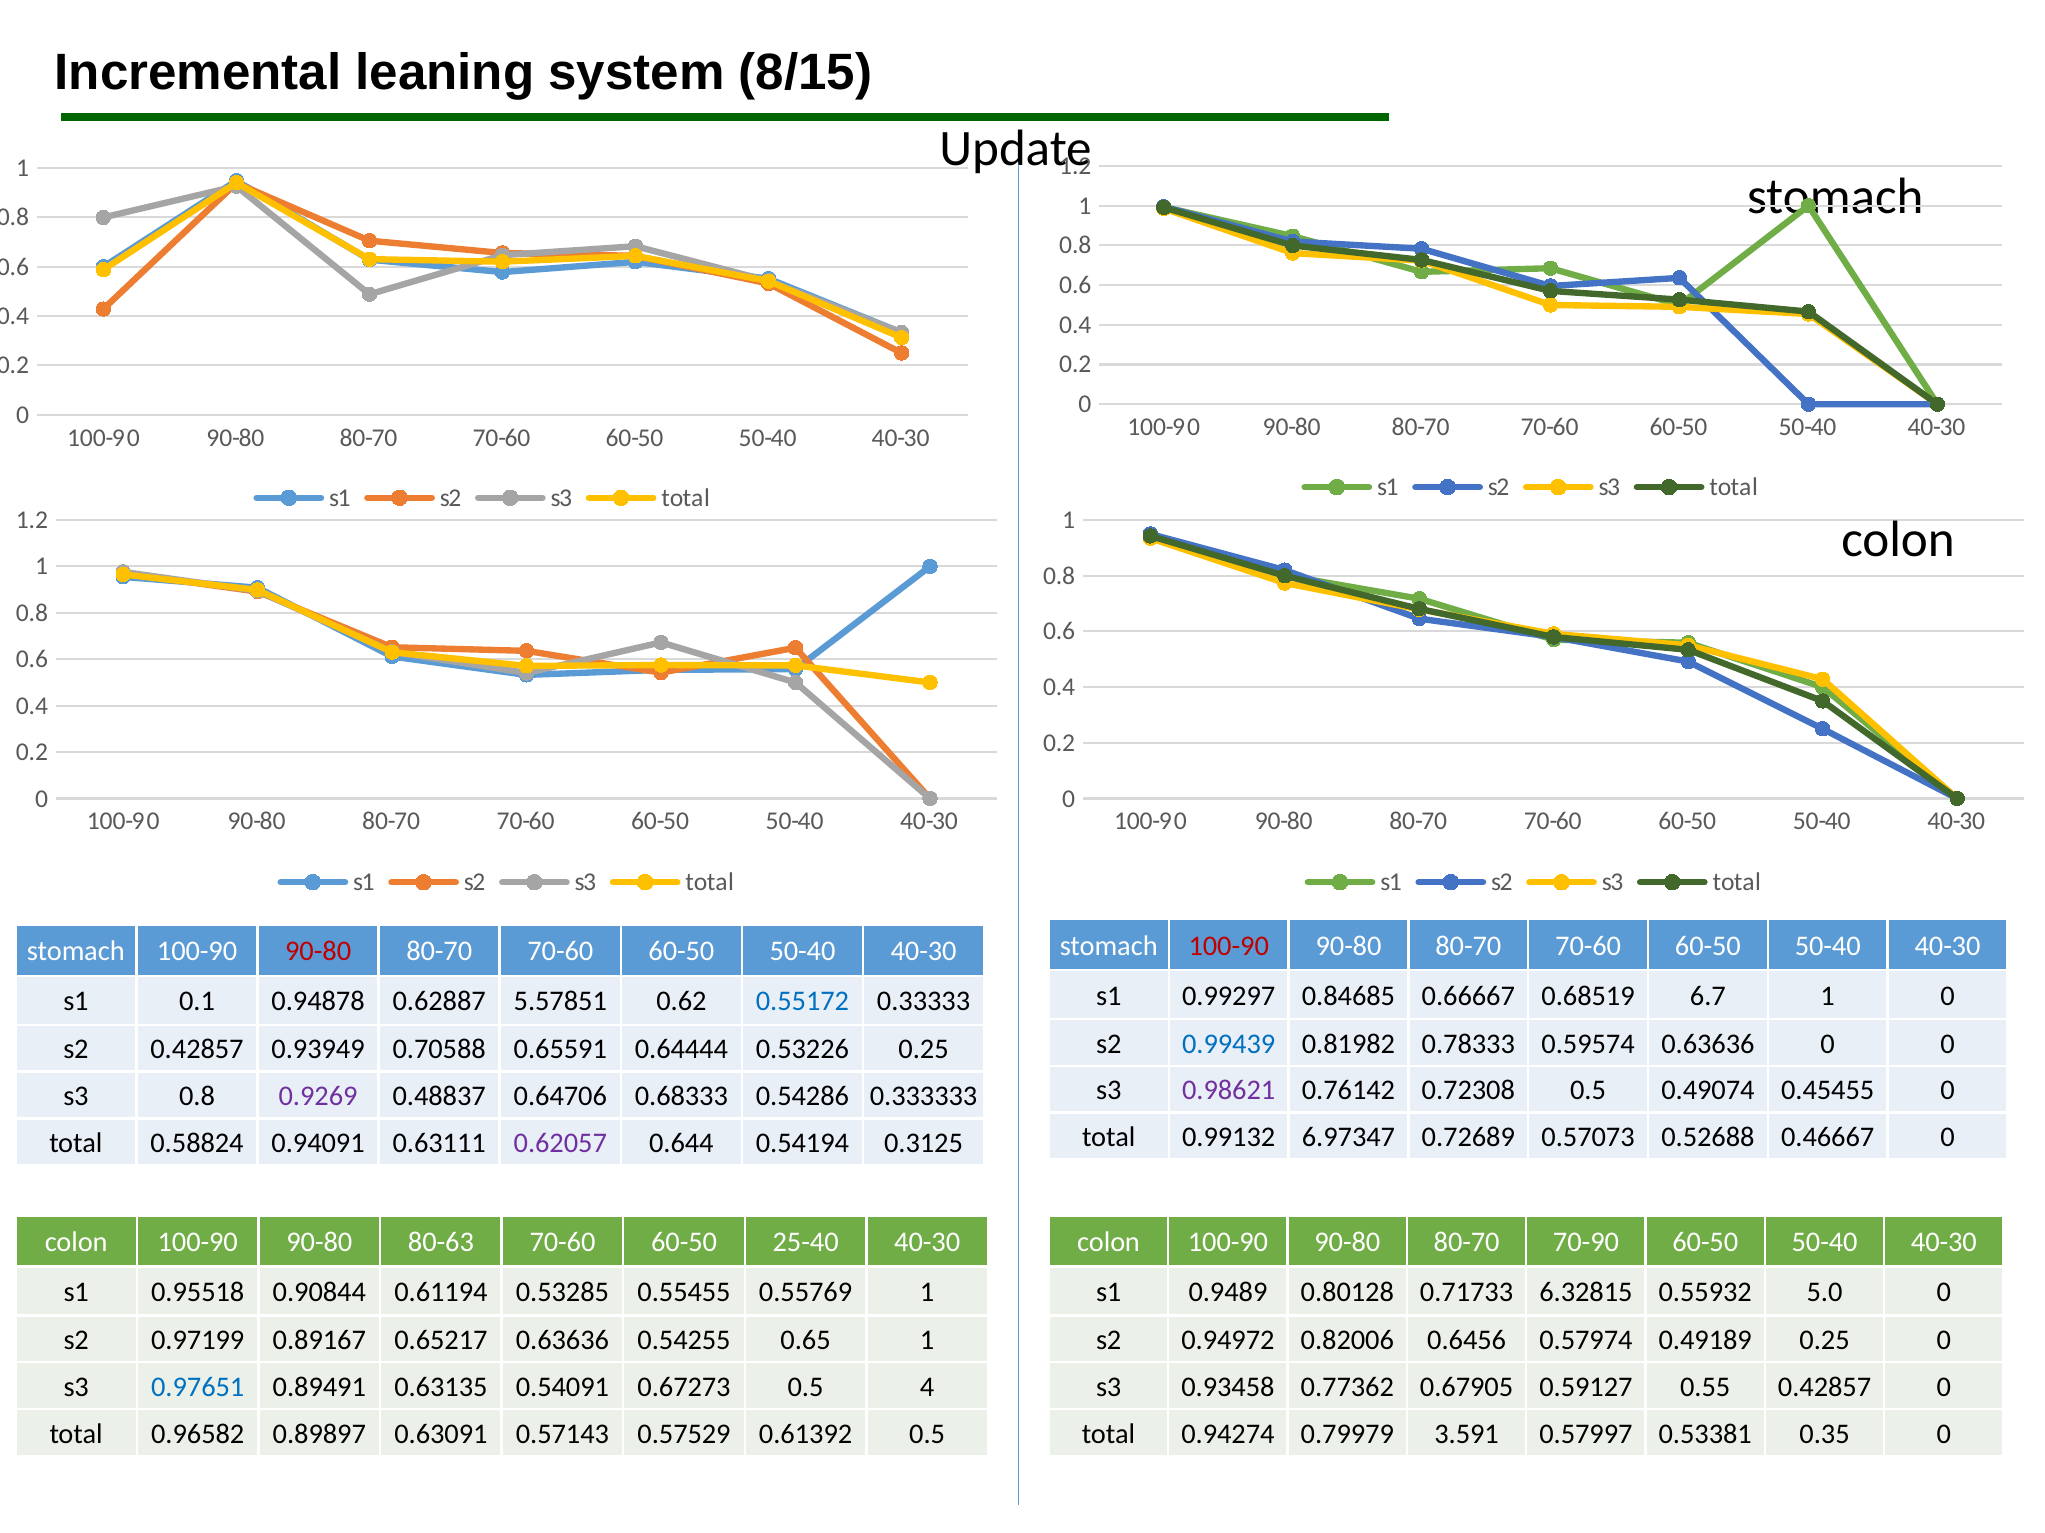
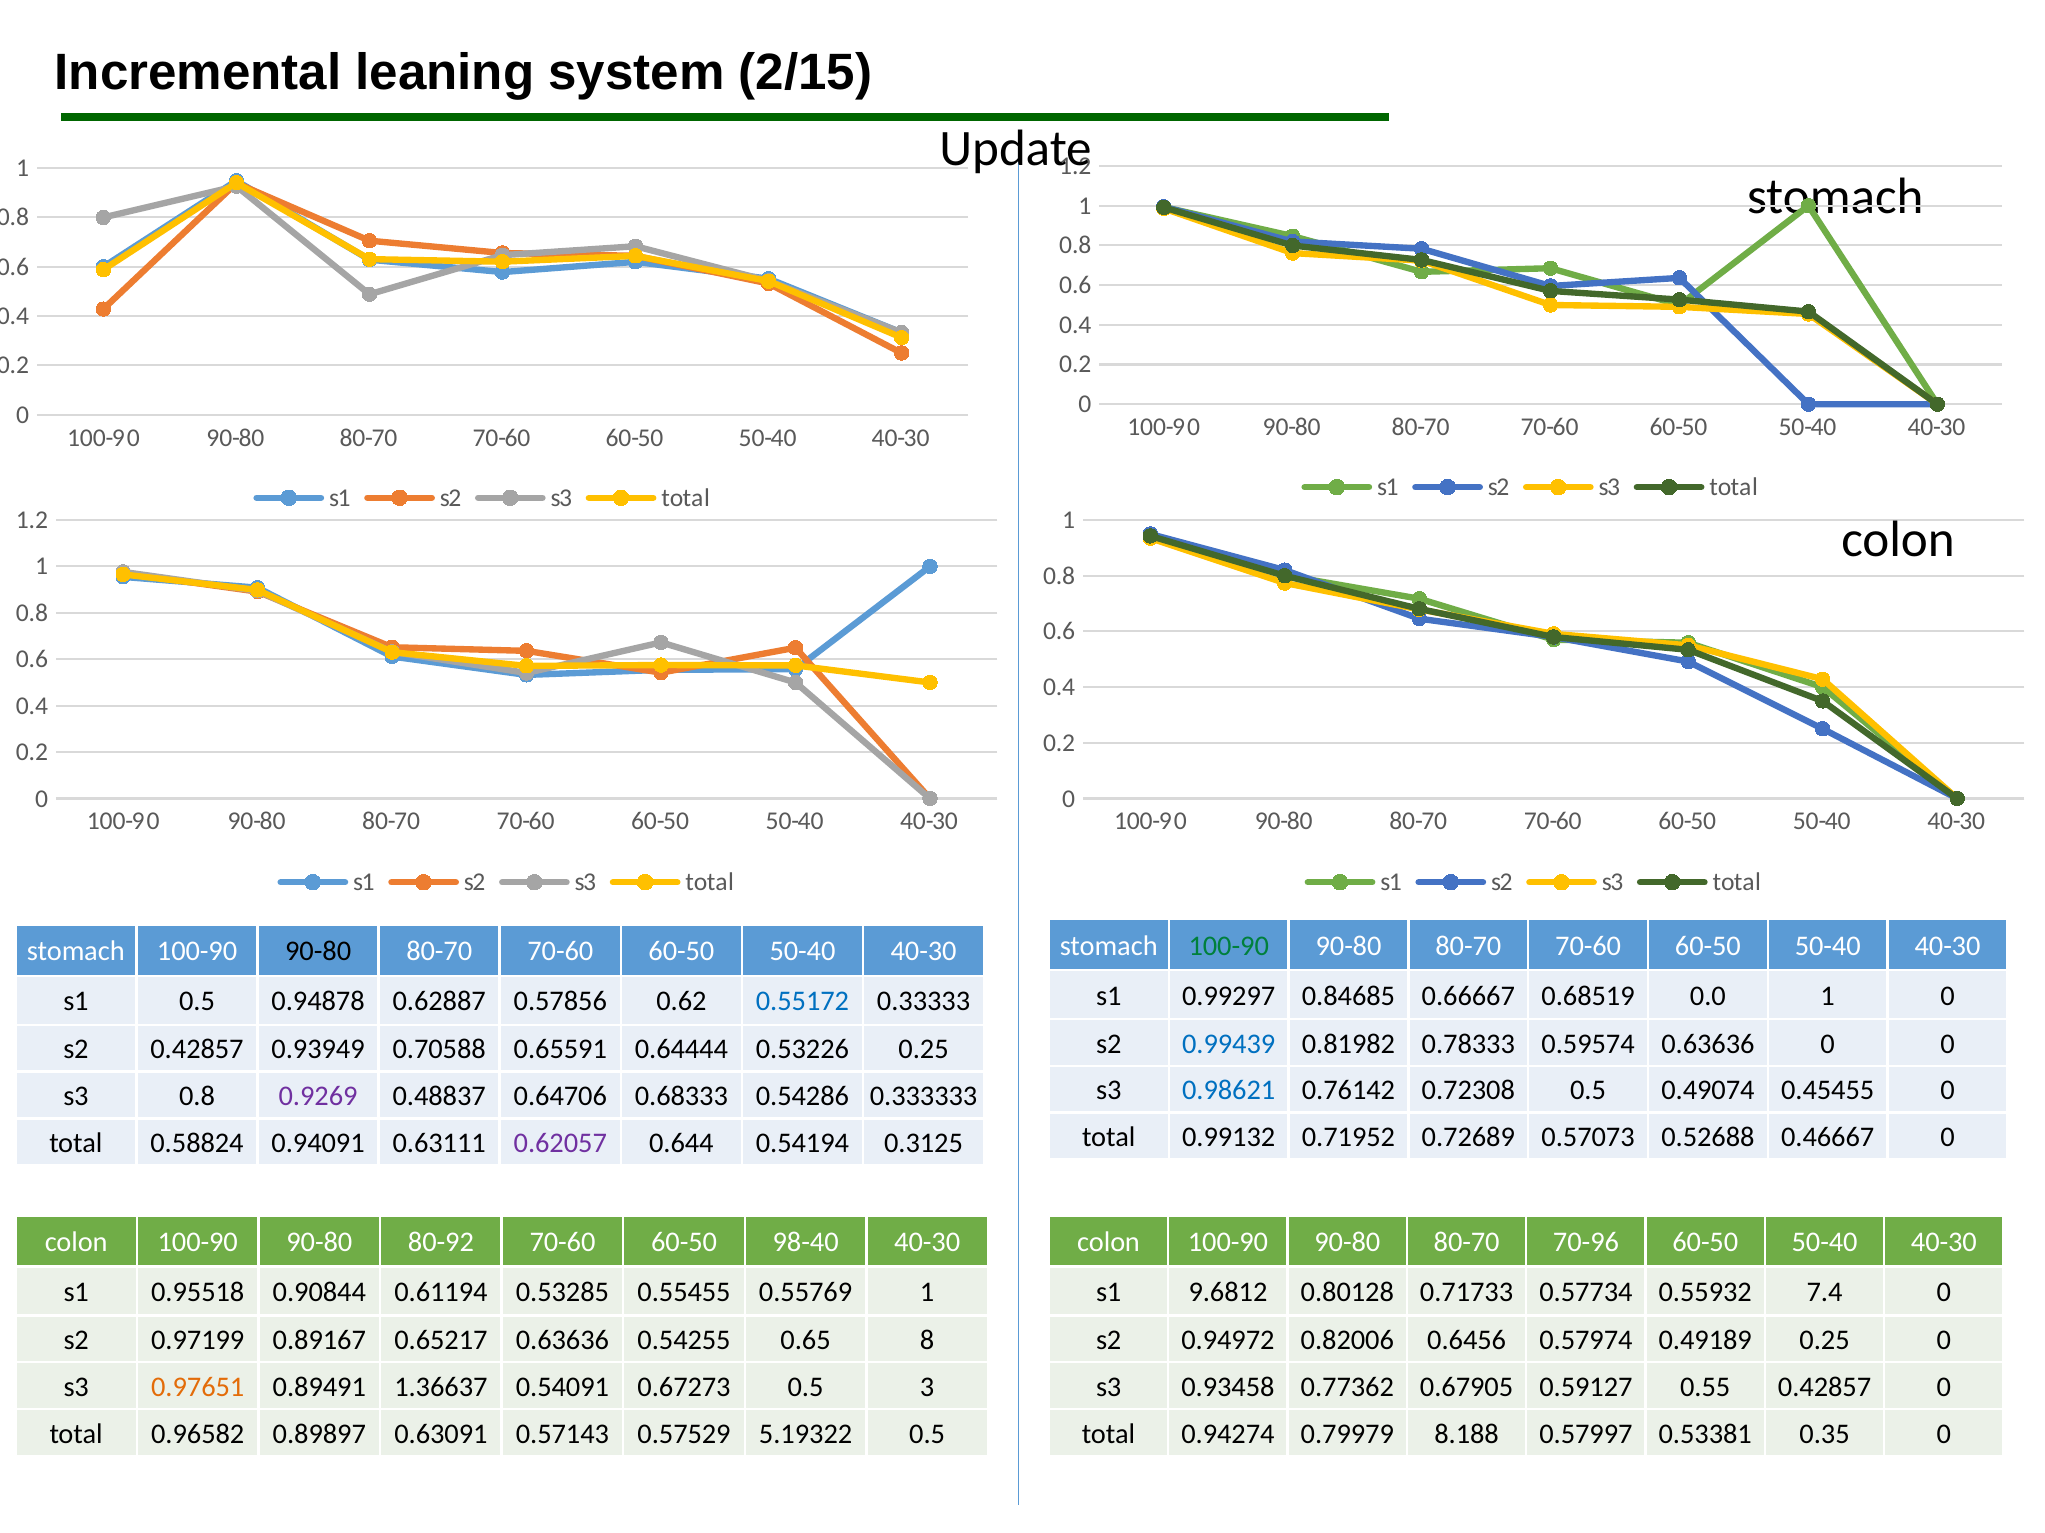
8/15: 8/15 -> 2/15
100-90 at (1229, 946) colour: red -> green
90-80 at (318, 952) colour: red -> black
6.7: 6.7 -> 0.0
s1 0.1: 0.1 -> 0.5
5.57851: 5.57851 -> 0.57856
0.98621 colour: purple -> blue
6.97347: 6.97347 -> 0.71952
80-63: 80-63 -> 80-92
25-40: 25-40 -> 98-40
70-90: 70-90 -> 70-96
0.9489: 0.9489 -> 9.6812
6.32815: 6.32815 -> 0.57734
5.0: 5.0 -> 7.4
0.65 1: 1 -> 8
0.97651 colour: blue -> orange
0.63135: 0.63135 -> 1.36637
4: 4 -> 3
0.61392: 0.61392 -> 5.19322
3.591: 3.591 -> 8.188
